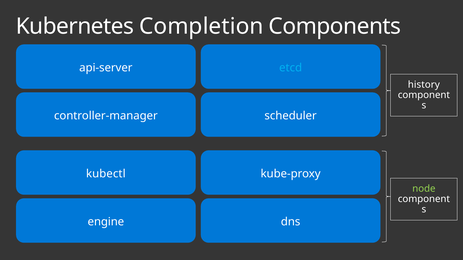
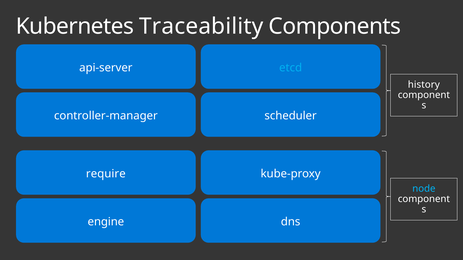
Completion: Completion -> Traceability
kubectl: kubectl -> require
node colour: light green -> light blue
